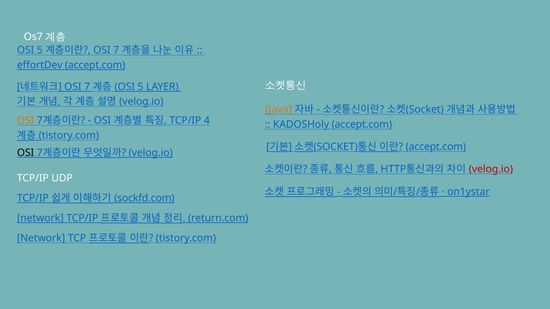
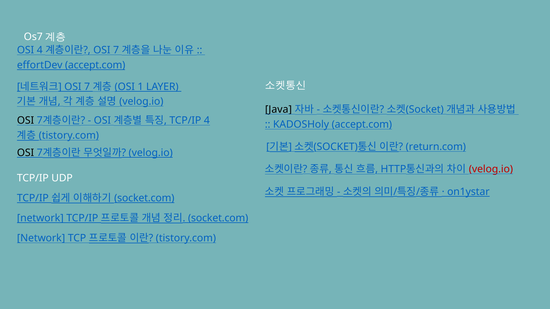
5 at (40, 50): 5 -> 4
5 at (141, 87): 5 -> 1
Java colour: orange -> black
OSI at (26, 121) colour: orange -> black
accept.com at (436, 147): accept.com -> return.com
sockfd.com at (144, 198): sockfd.com -> socket.com
return.com at (218, 218): return.com -> socket.com
